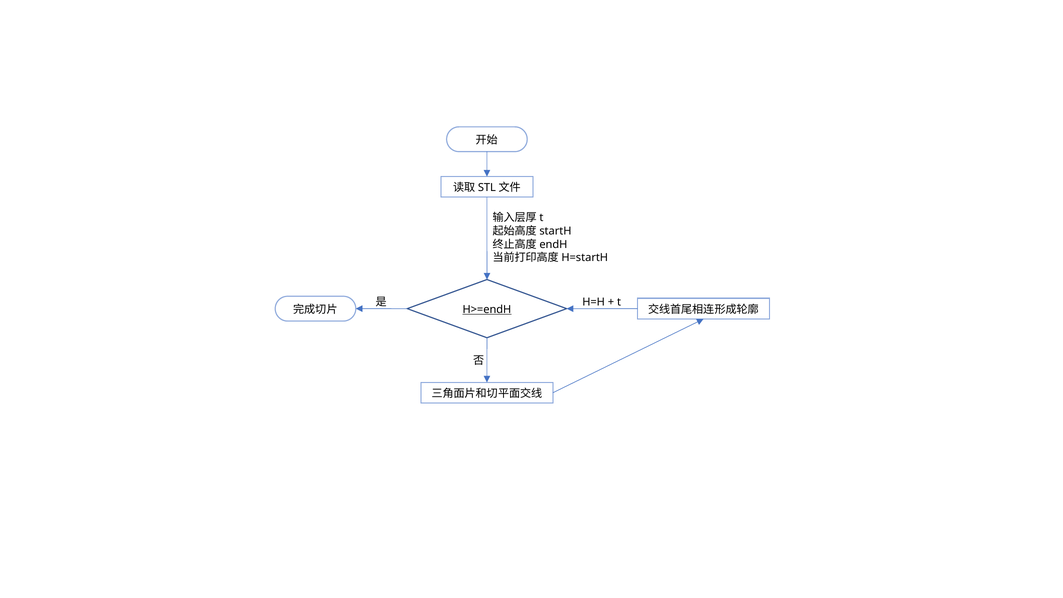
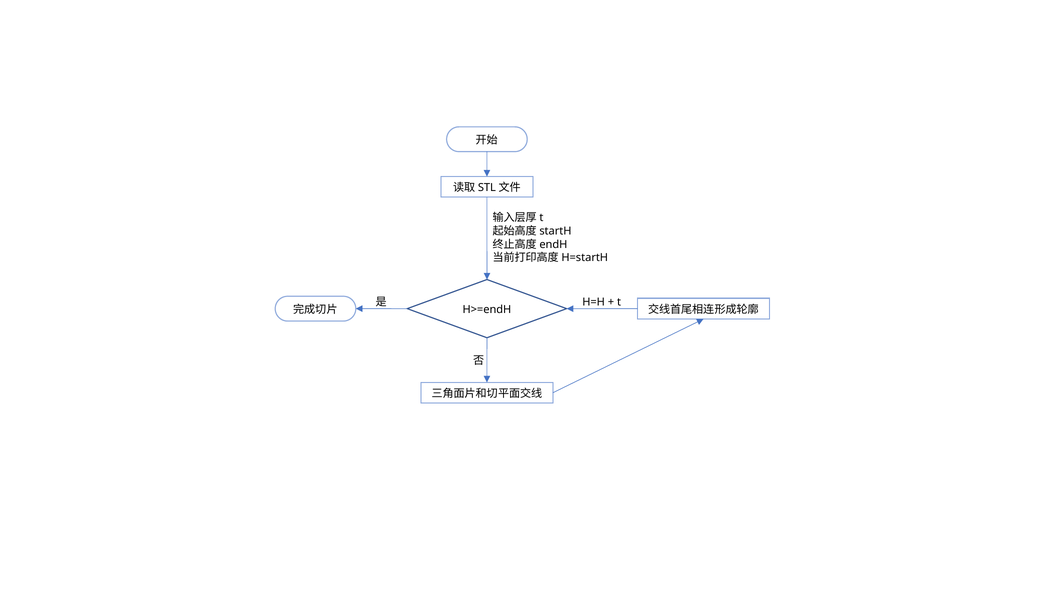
H>=endH underline: present -> none
